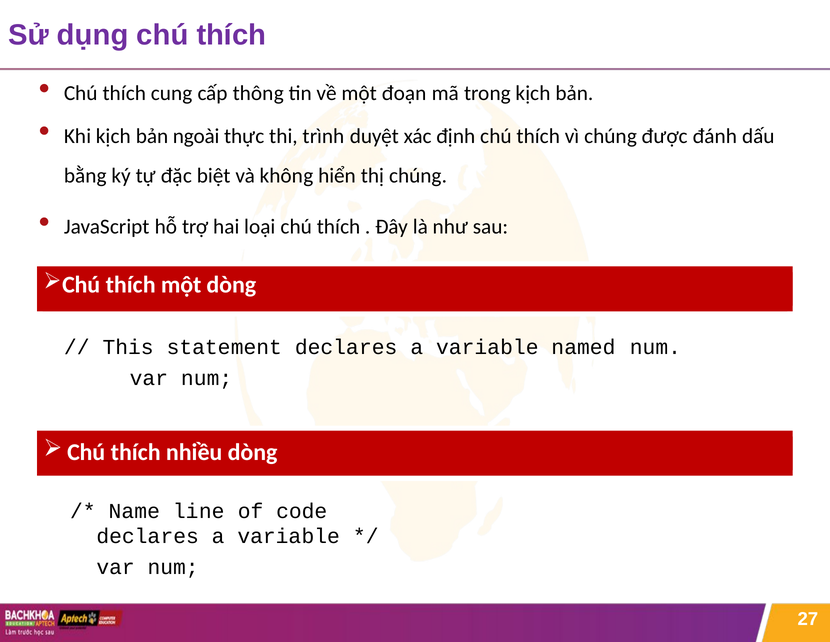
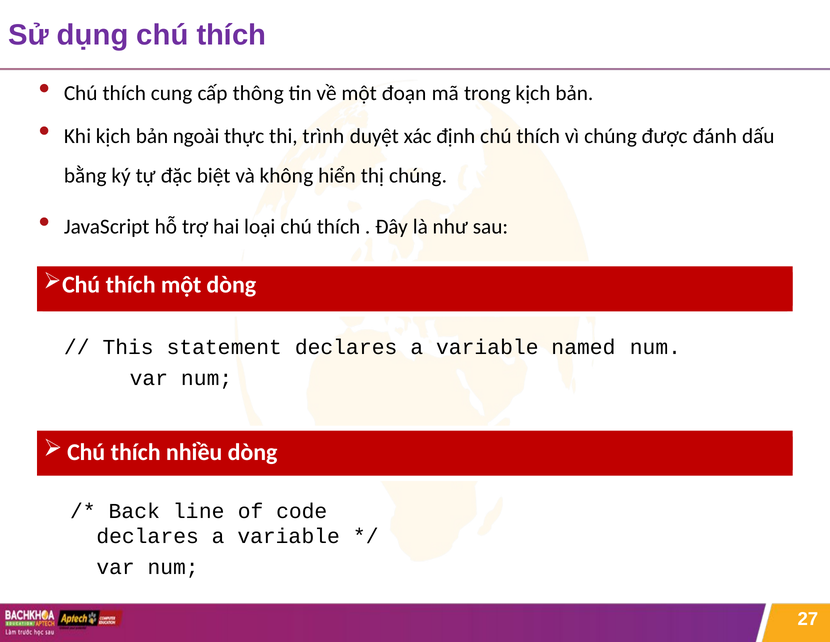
Name: Name -> Back
